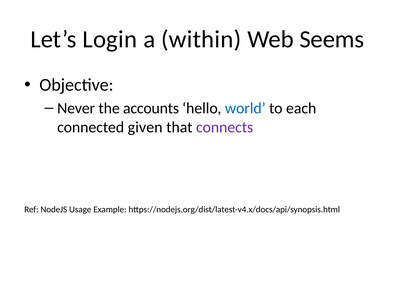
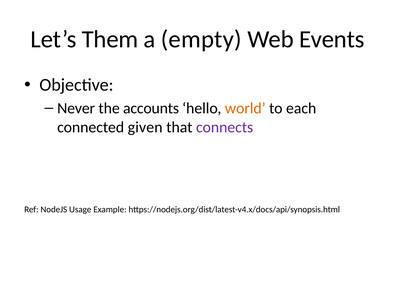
Login: Login -> Them
within: within -> empty
Seems: Seems -> Events
world colour: blue -> orange
